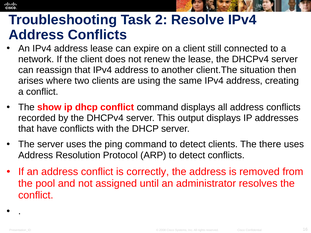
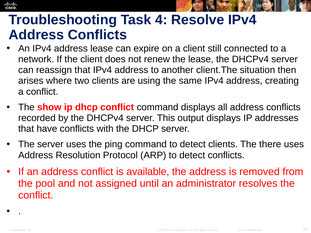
2: 2 -> 4
correctly: correctly -> available
